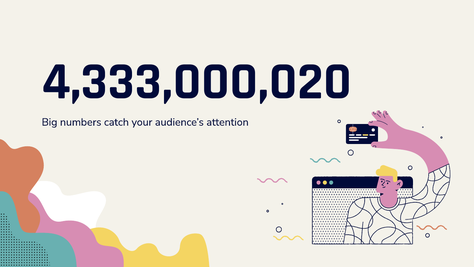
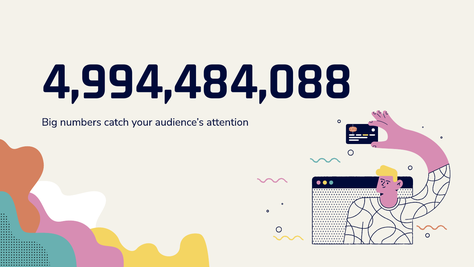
4,333,000,020: 4,333,000,020 -> 4,994,484,088
